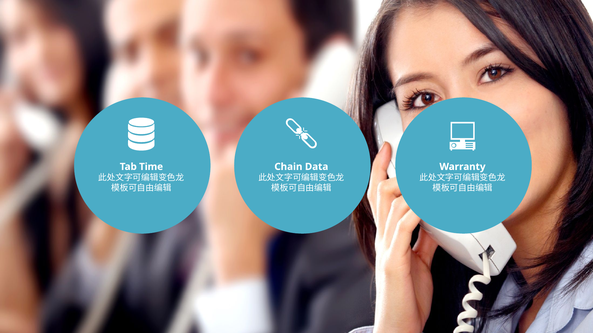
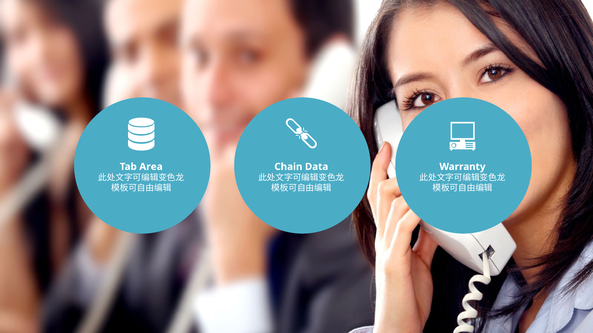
Time: Time -> Area
